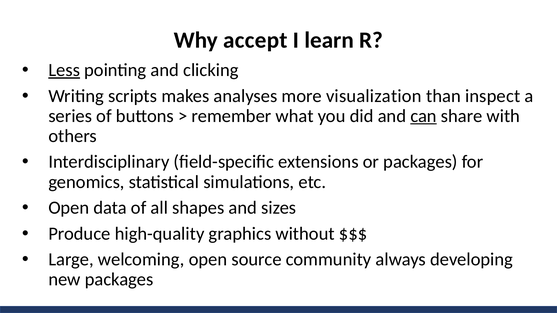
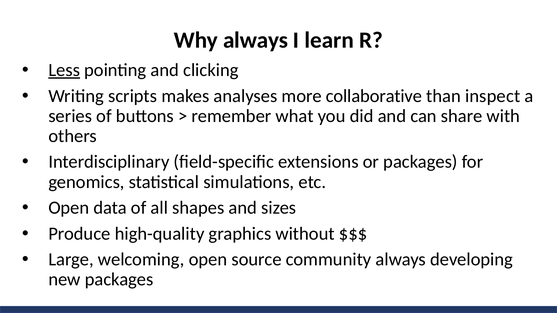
Why accept: accept -> always
visualization: visualization -> collaborative
can underline: present -> none
